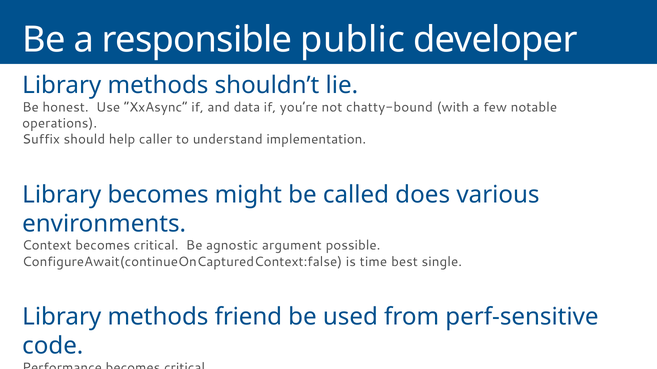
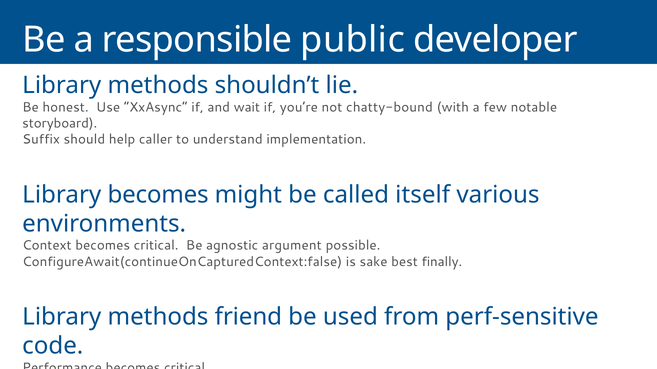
data: data -> wait
operations: operations -> storyboard
does: does -> itself
time: time -> sake
single: single -> finally
